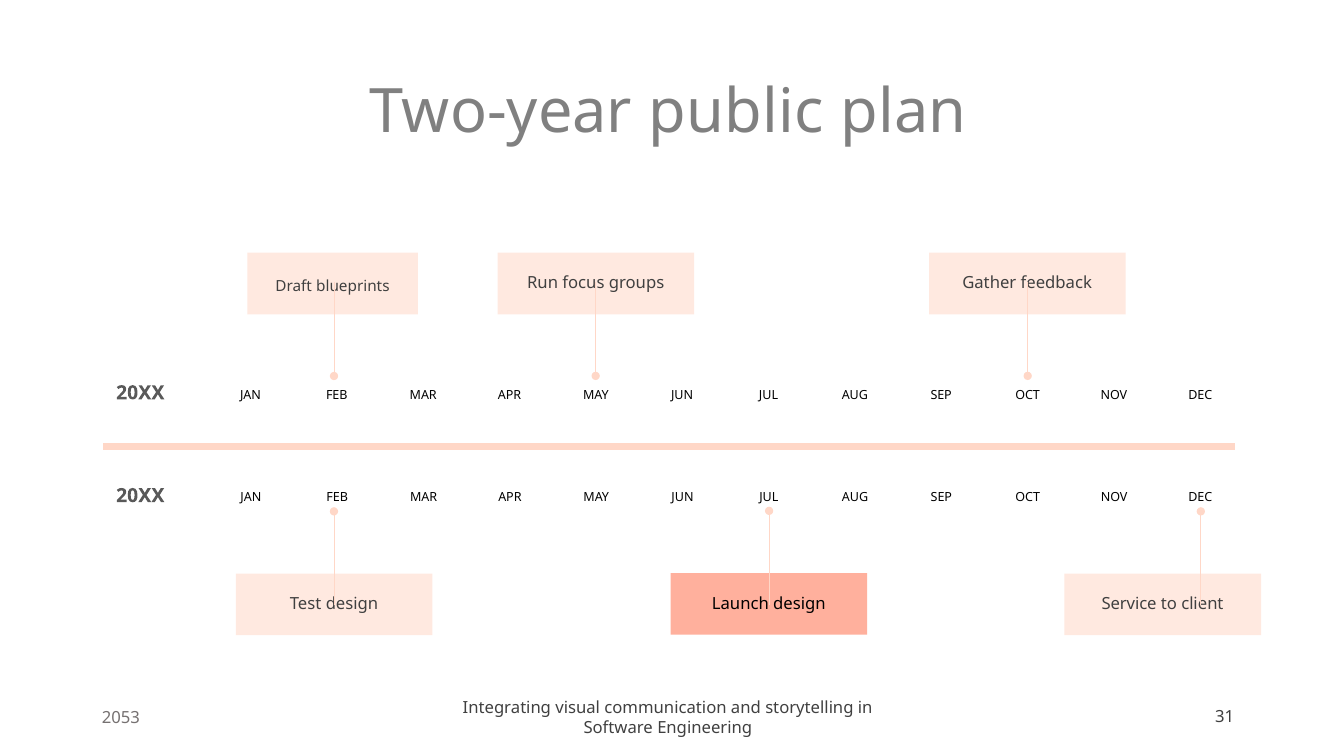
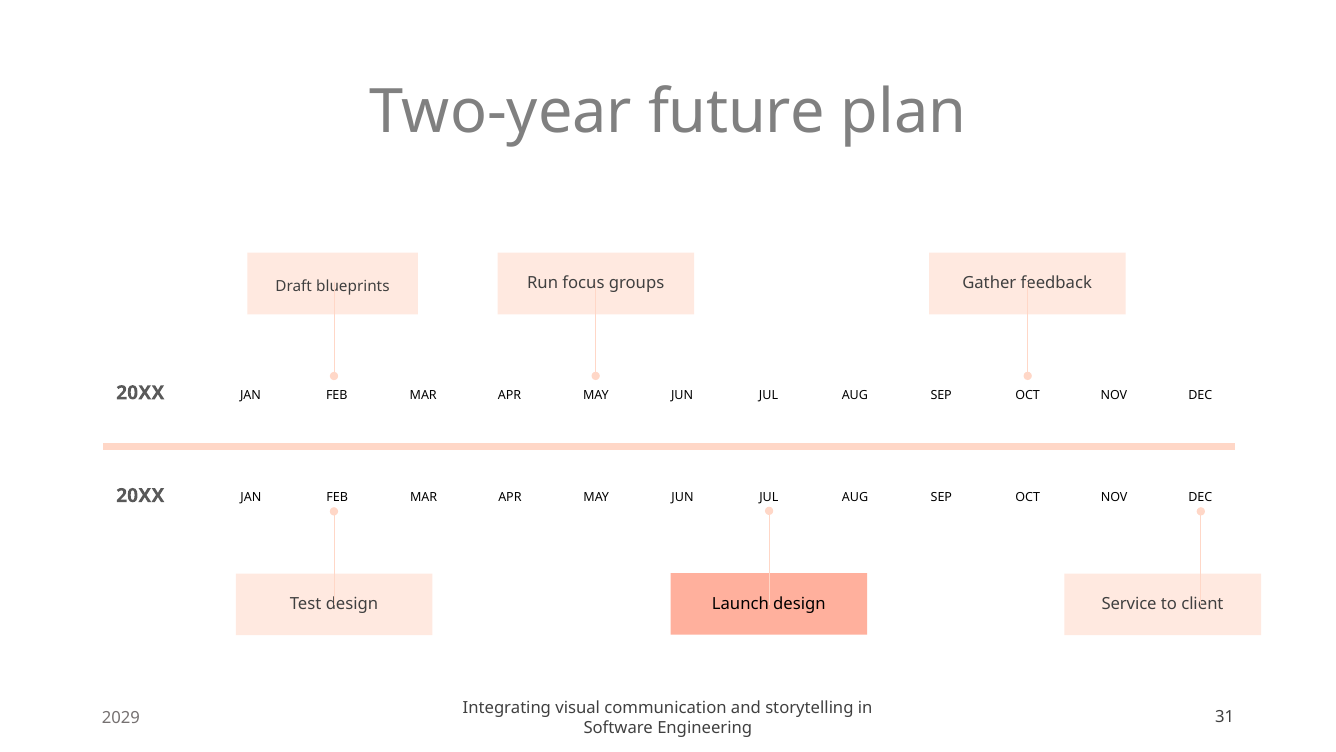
public: public -> future
2053: 2053 -> 2029
